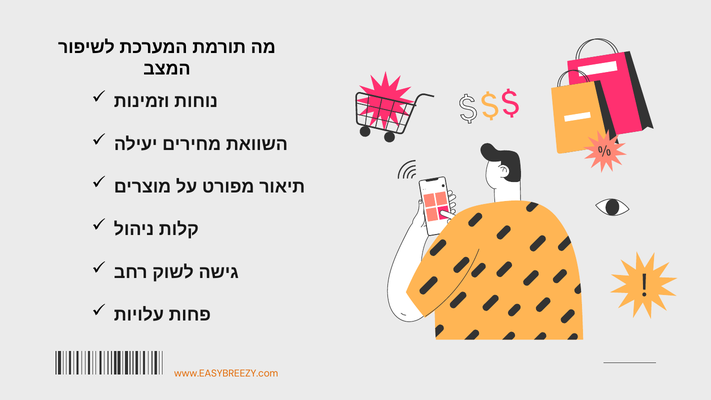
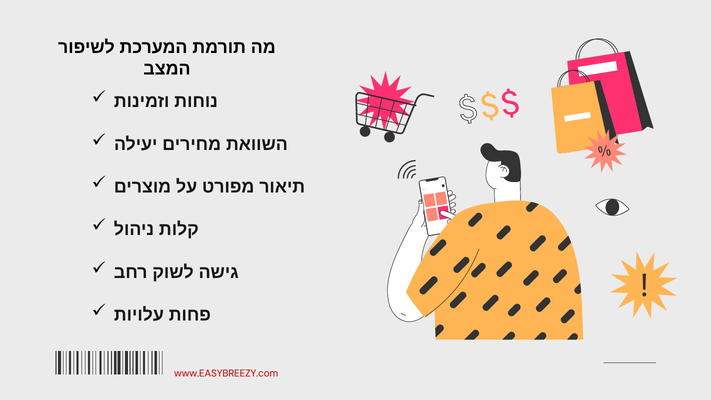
www.EASYBREEZY.com colour: orange -> red
